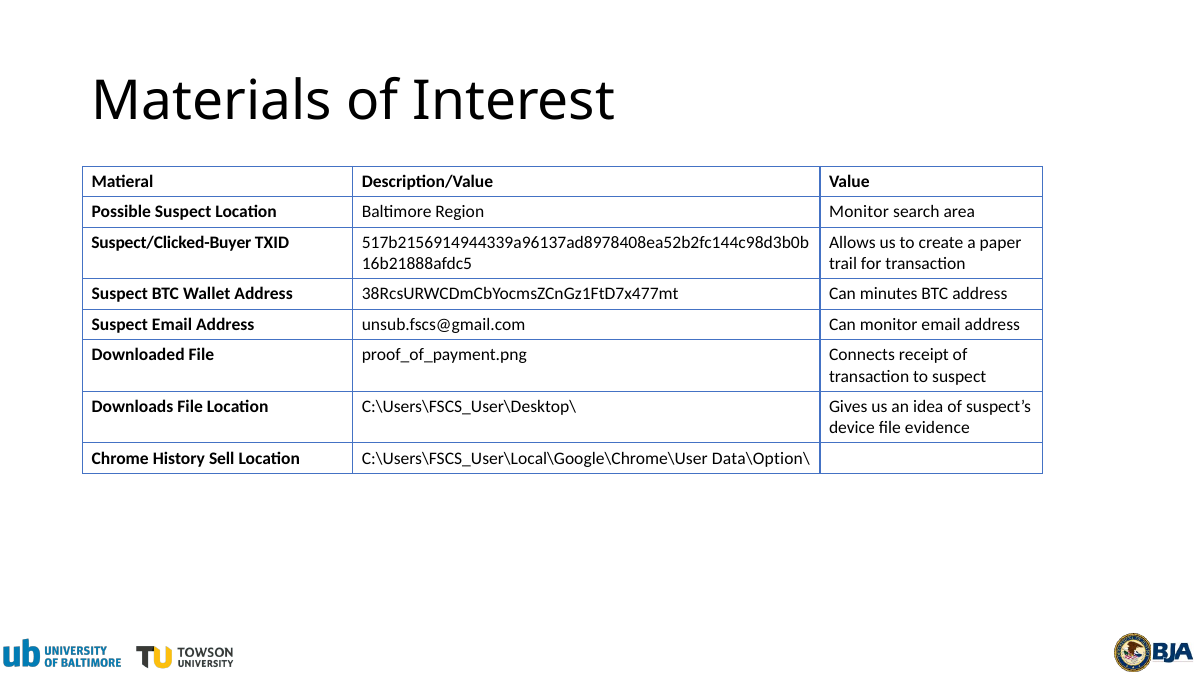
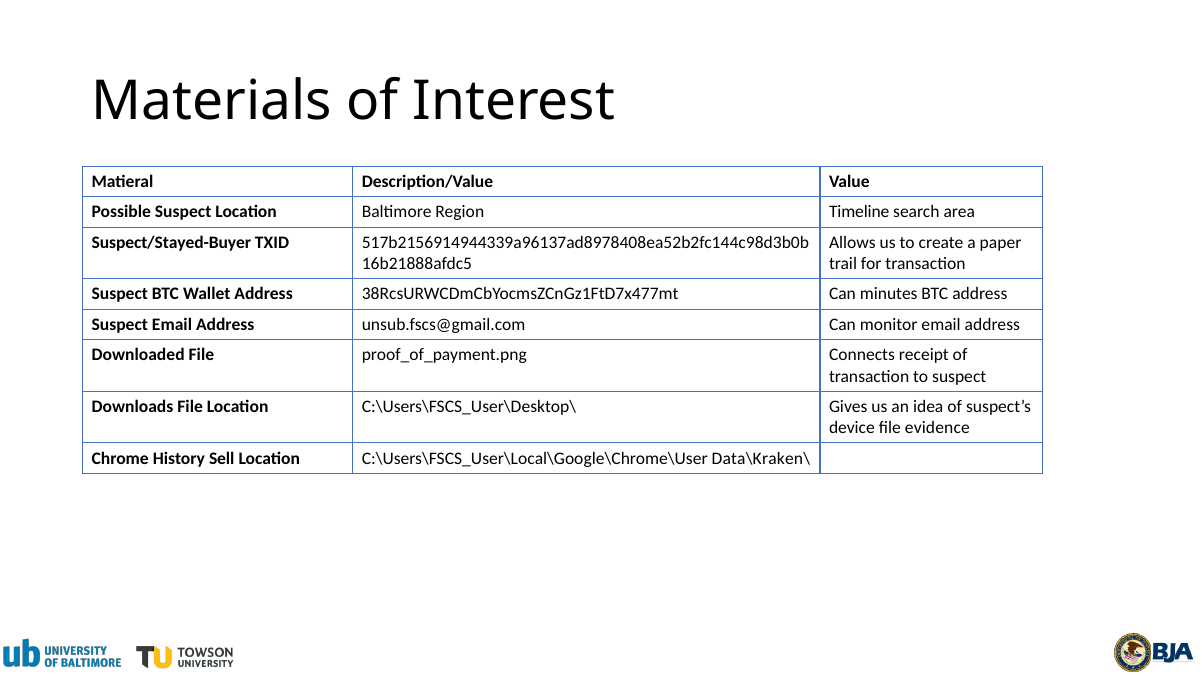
Region Monitor: Monitor -> Timeline
Suspect/Clicked-Buyer: Suspect/Clicked-Buyer -> Suspect/Stayed-Buyer
Data\Option\: Data\Option\ -> Data\Kraken\
